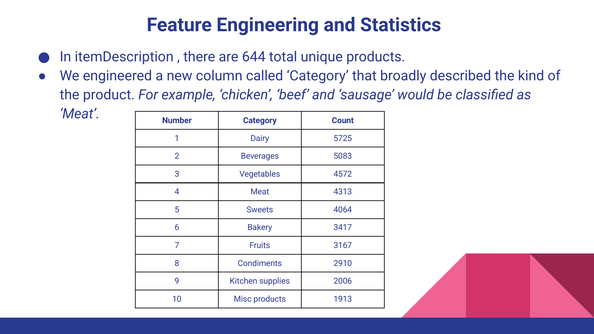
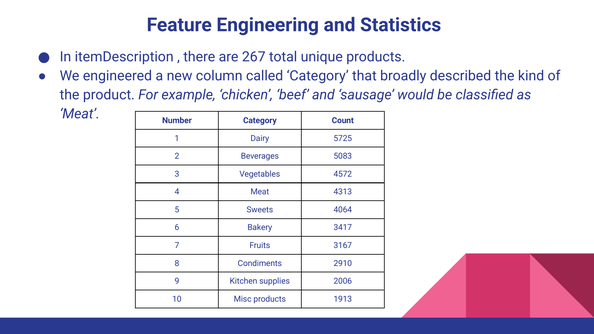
644: 644 -> 267
